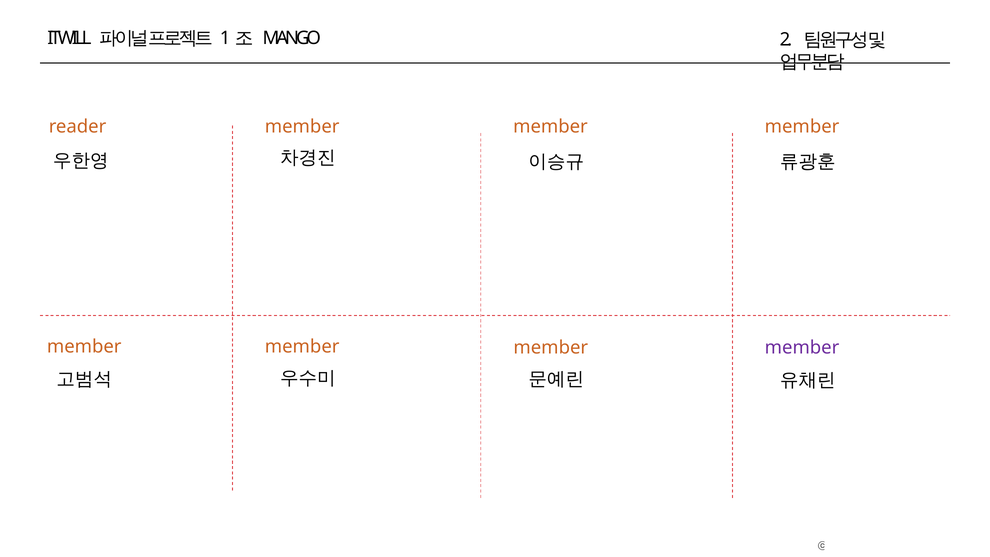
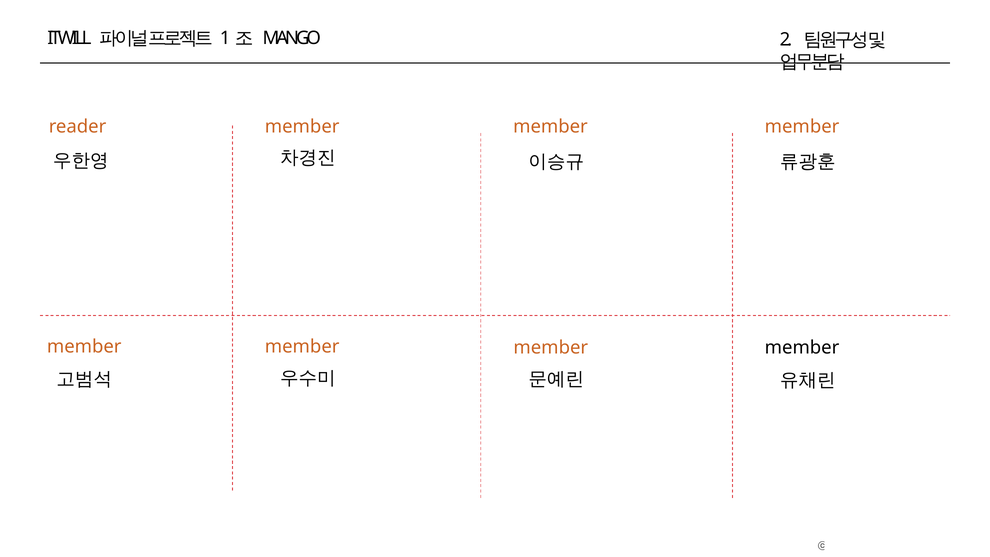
member at (802, 347) colour: purple -> black
